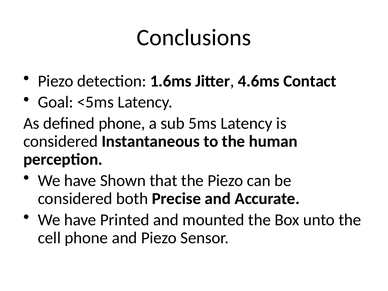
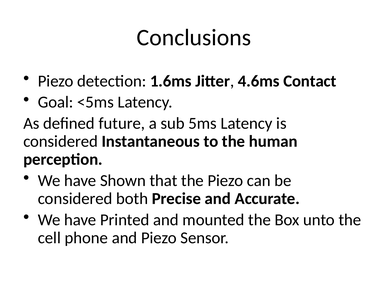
defined phone: phone -> future
